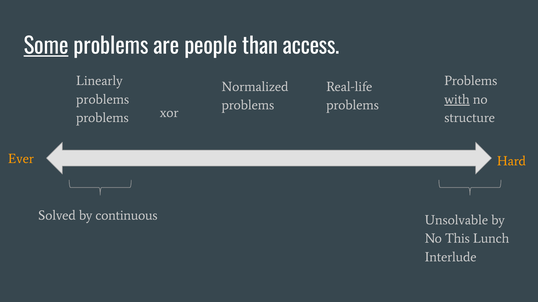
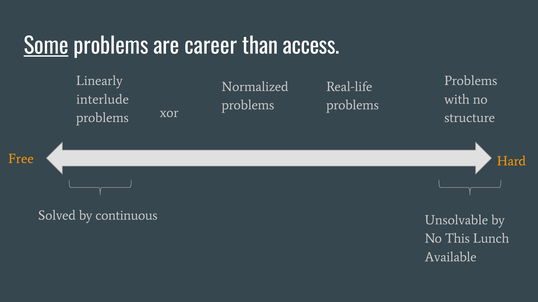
people: people -> career
problems at (103, 100): problems -> interlude
with underline: present -> none
Ever: Ever -> Free
Interlude: Interlude -> Available
